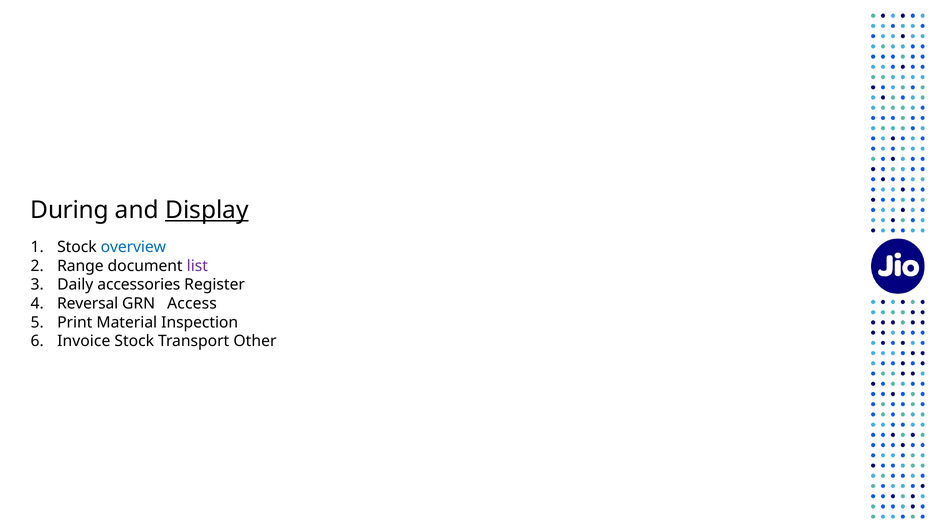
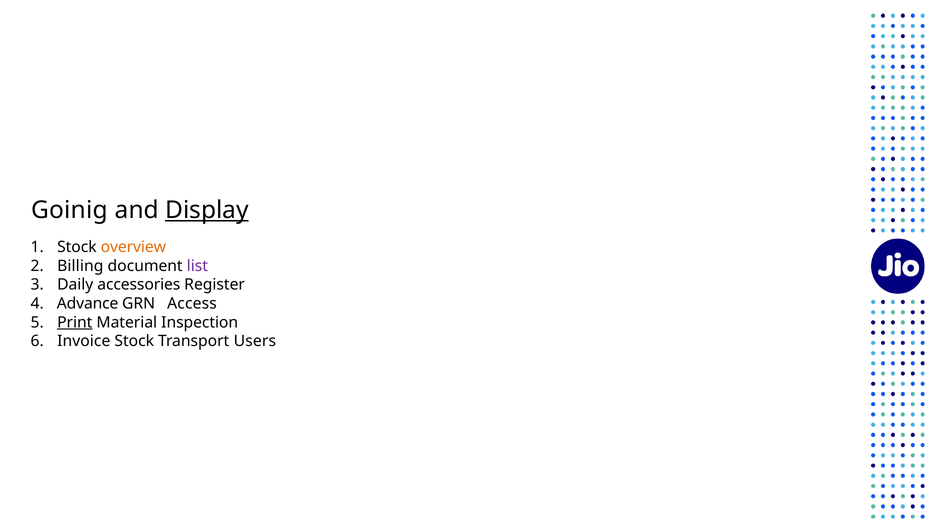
During: During -> Goinig
overview colour: blue -> orange
Range: Range -> Billing
Reversal: Reversal -> Advance
Print underline: none -> present
Other: Other -> Users
